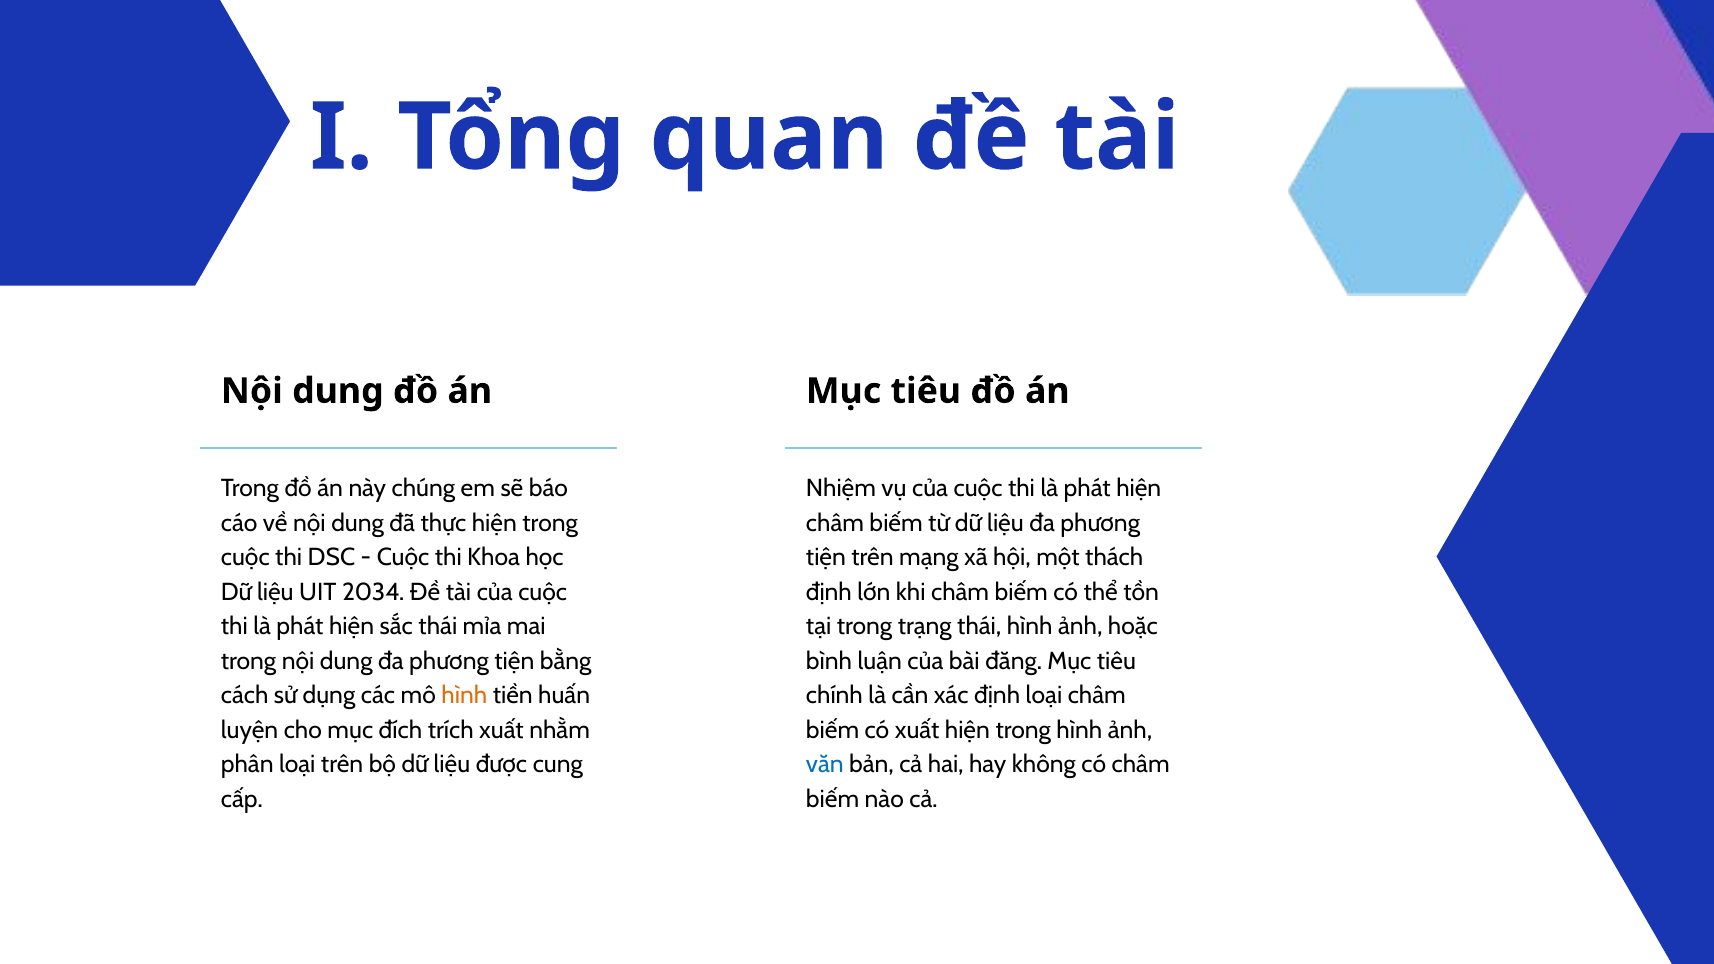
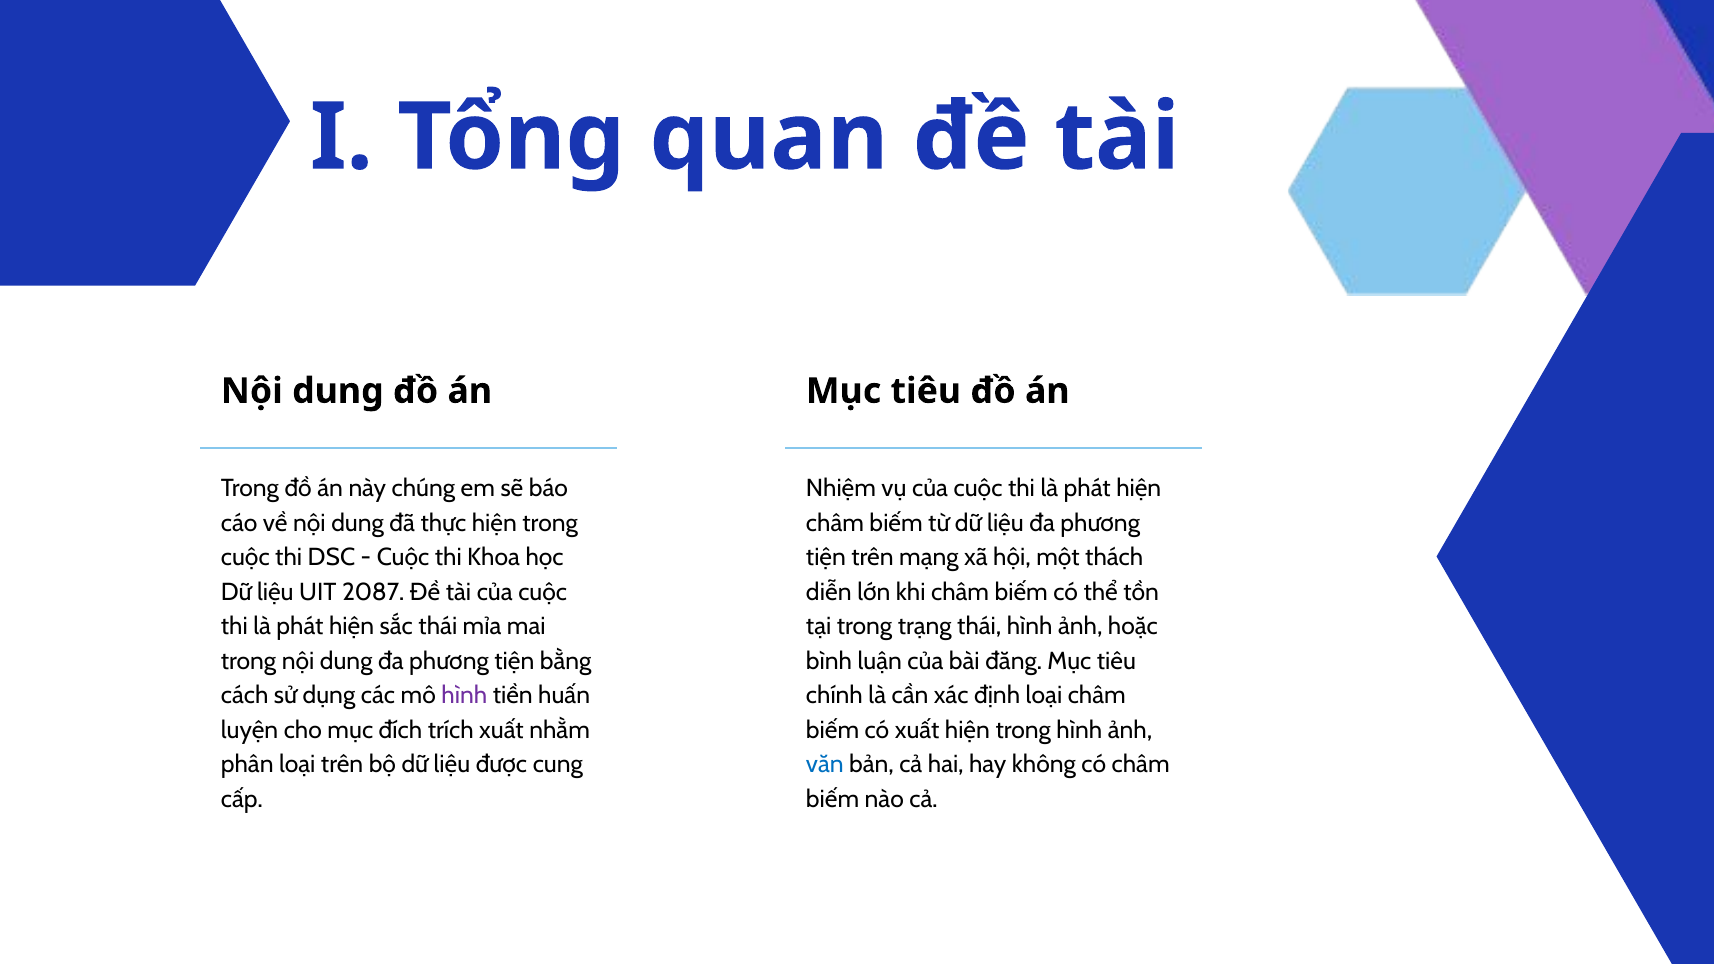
2034: 2034 -> 2087
định at (829, 592): định -> diễn
hình at (464, 696) colour: orange -> purple
